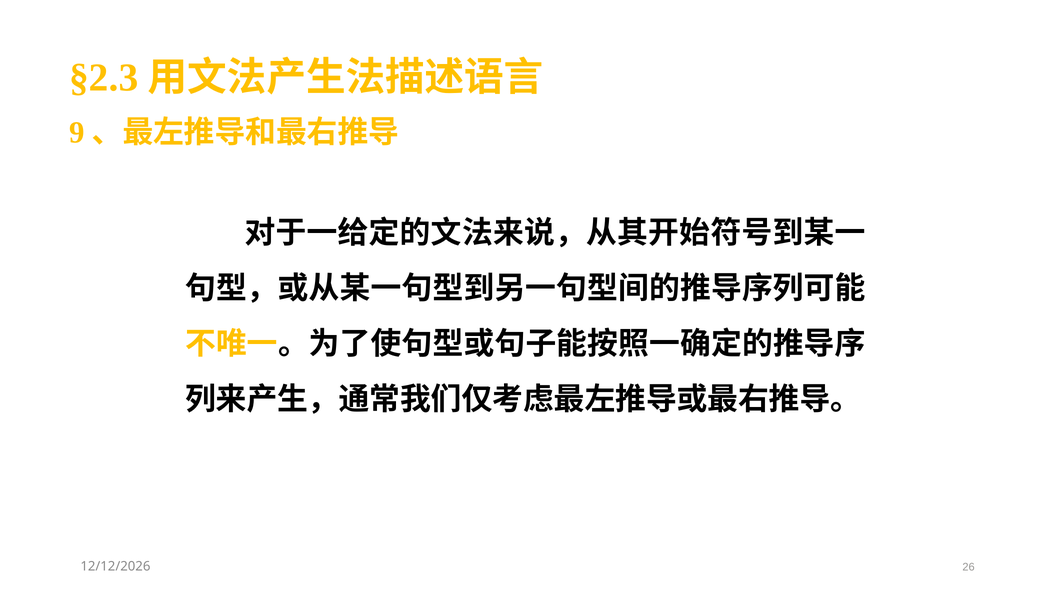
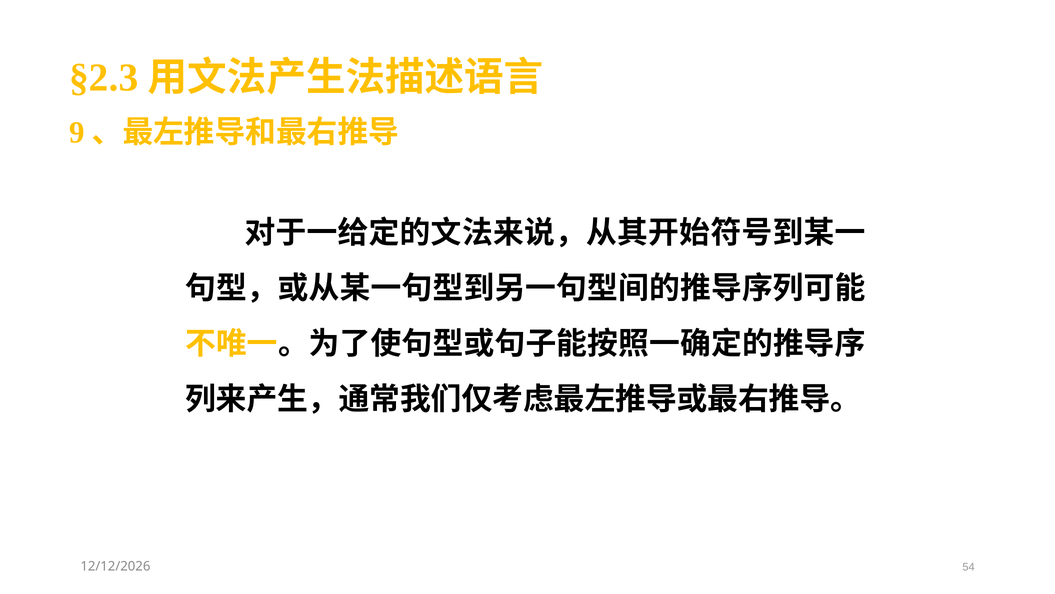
26: 26 -> 54
